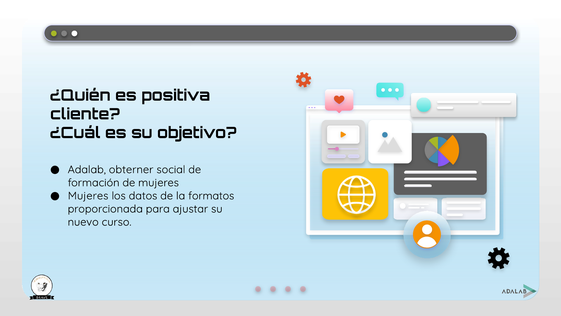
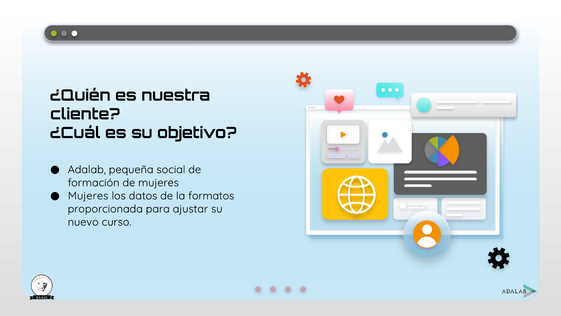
positiva: positiva -> nuestra
obterner: obterner -> pequeña
